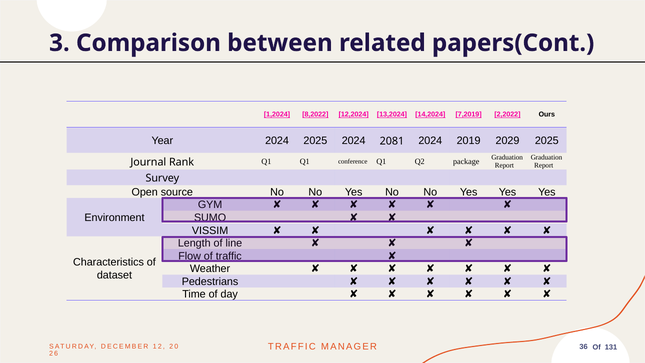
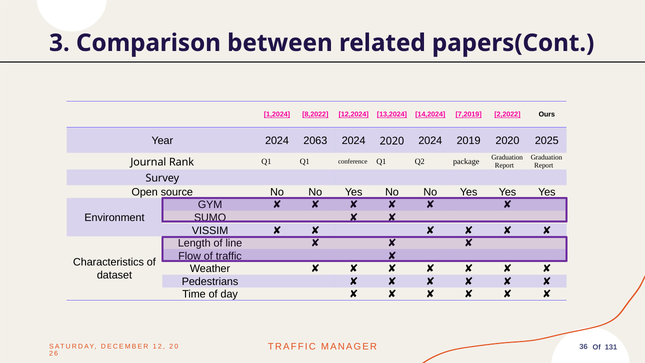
2024 2025: 2025 -> 2063
2024 2081: 2081 -> 2020
2019 2029: 2029 -> 2020
